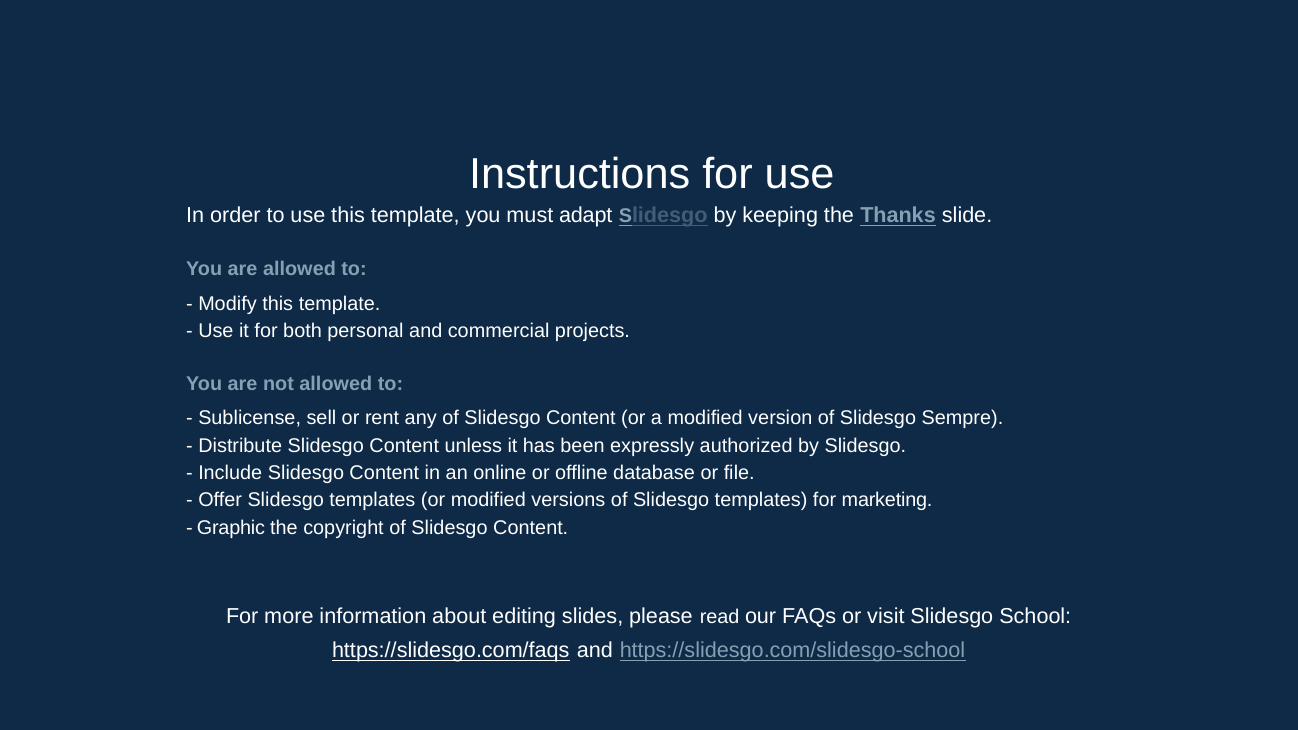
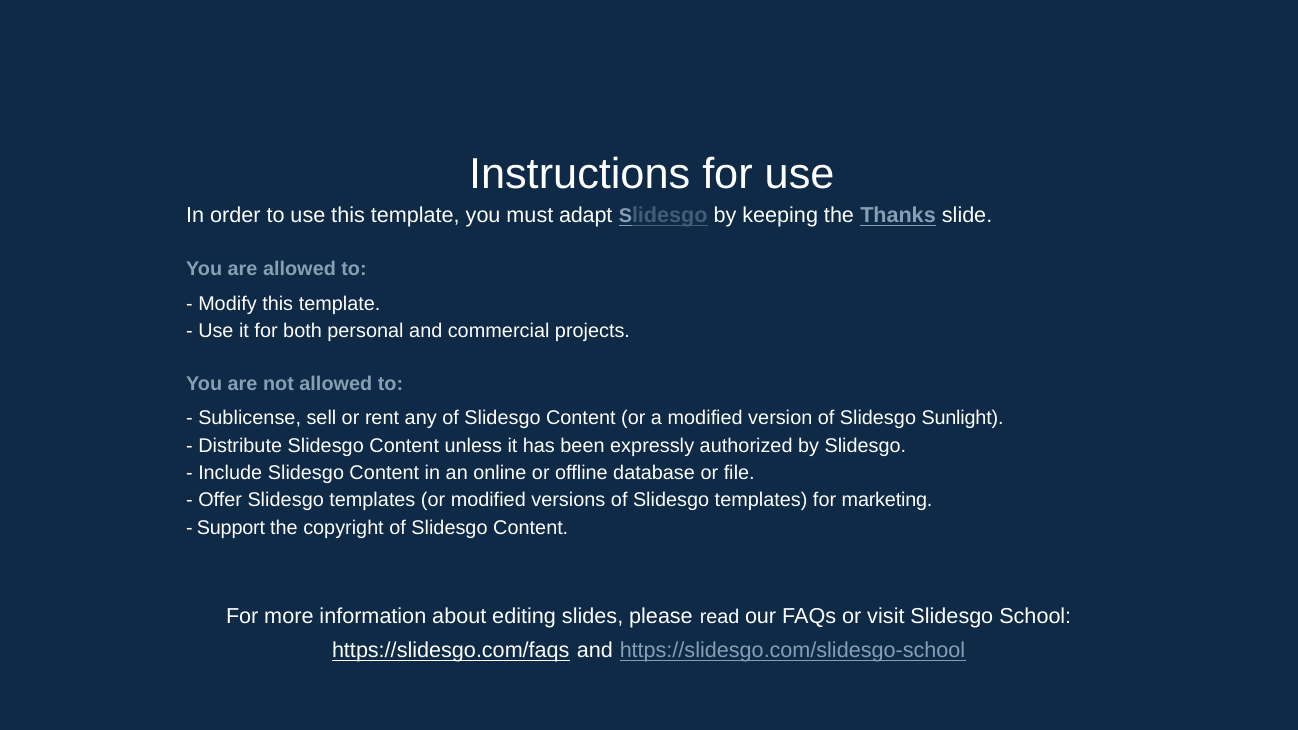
Sempre: Sempre -> Sunlight
Graphic: Graphic -> Support
